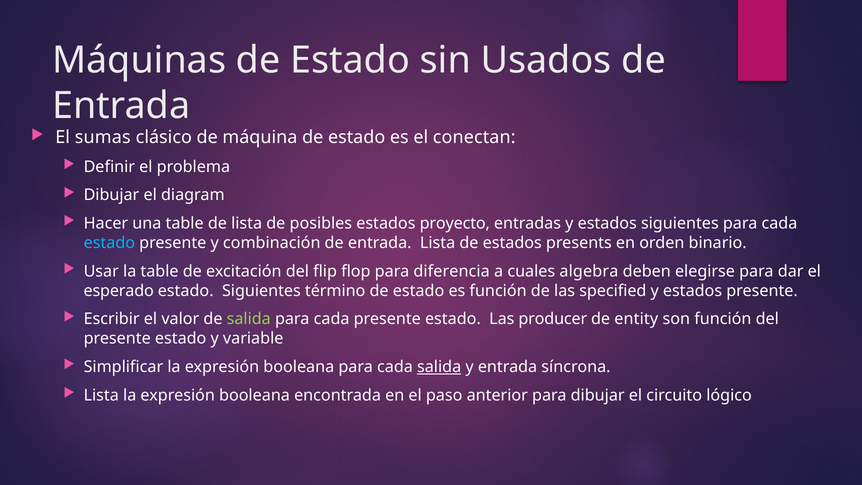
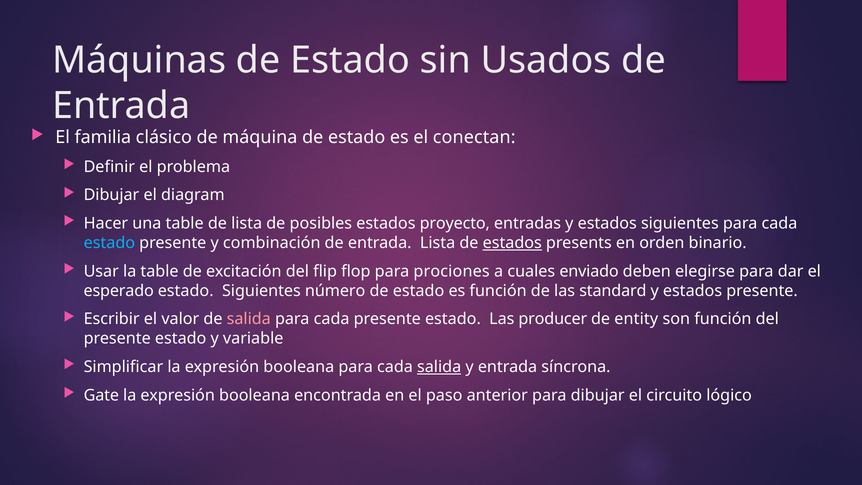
sumas: sumas -> familia
estados at (512, 243) underline: none -> present
diferencia: diferencia -> prociones
algebra: algebra -> enviado
término: término -> número
specified: specified -> standard
salida at (249, 319) colour: light green -> pink
Lista at (101, 395): Lista -> Gate
